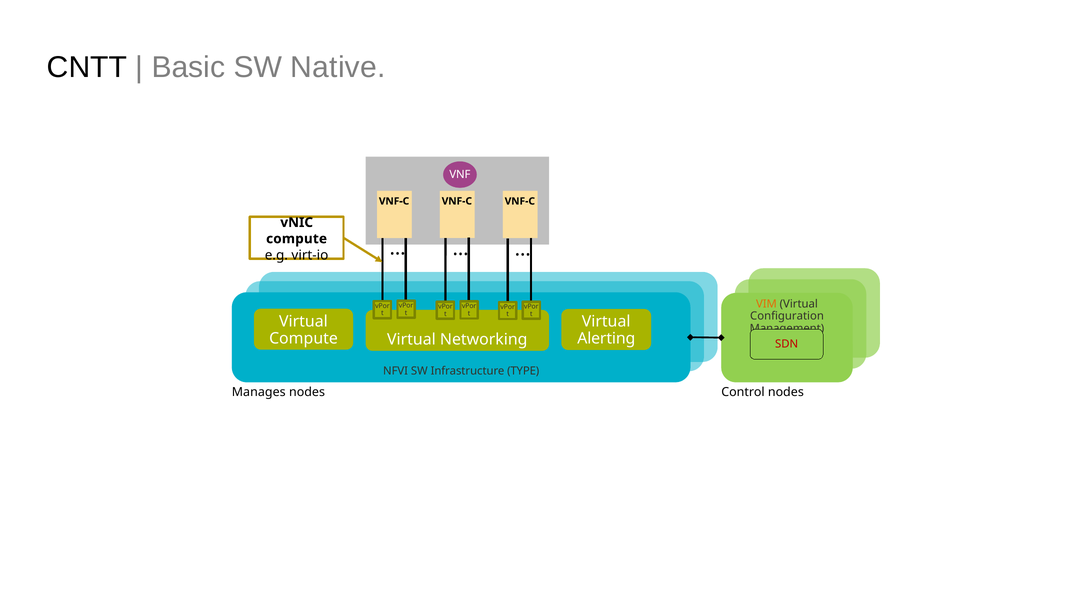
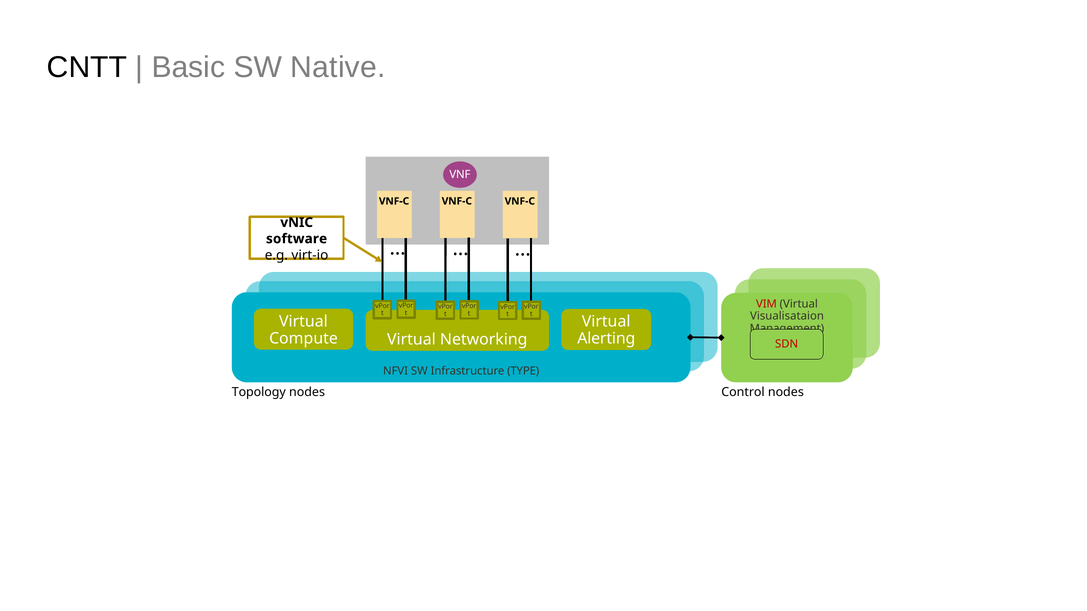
compute at (297, 239): compute -> software
VIM colour: orange -> red
Configuration: Configuration -> Visualisataion
Manages: Manages -> Topology
